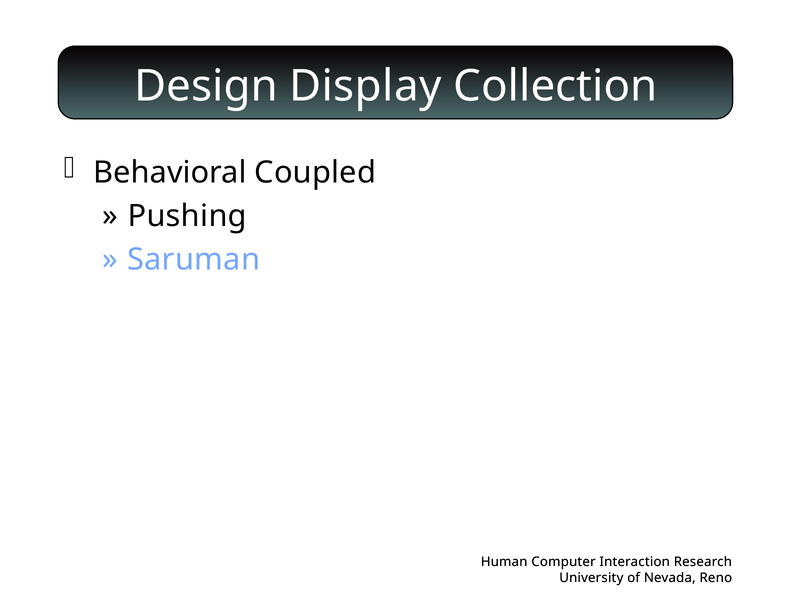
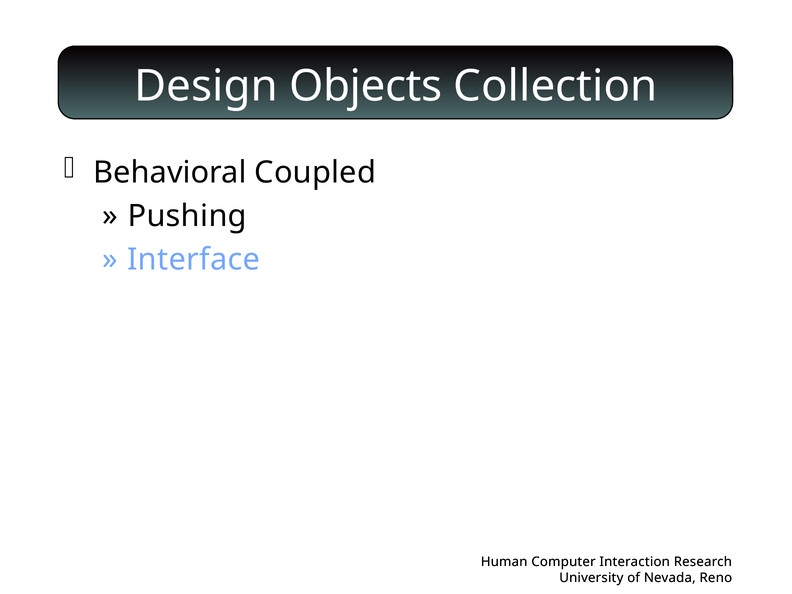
Display: Display -> Objects
Saruman: Saruman -> Interface
